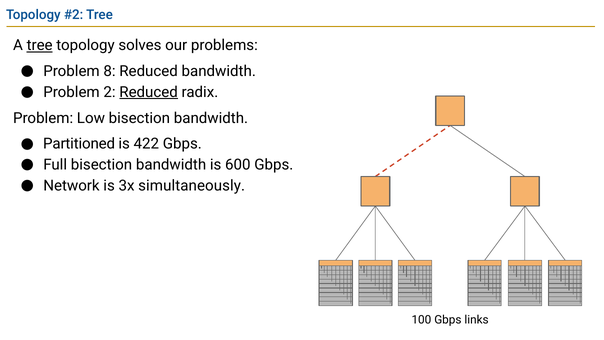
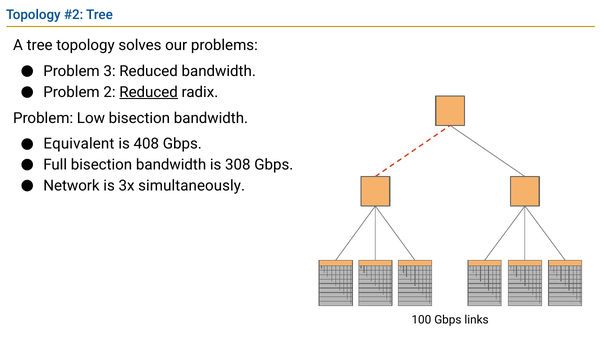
tree at (40, 45) underline: present -> none
8: 8 -> 3
Partitioned: Partitioned -> Equivalent
422: 422 -> 408
600: 600 -> 308
